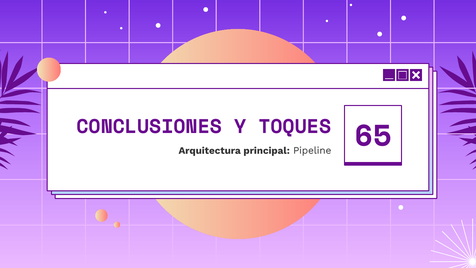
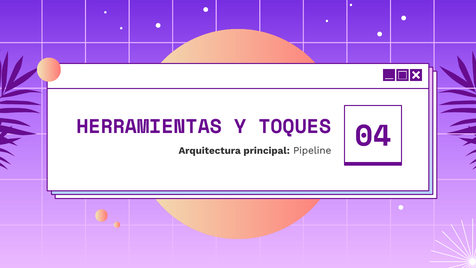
CONCLUSIONES: CONCLUSIONES -> HERRAMIENTAS
65: 65 -> 04
